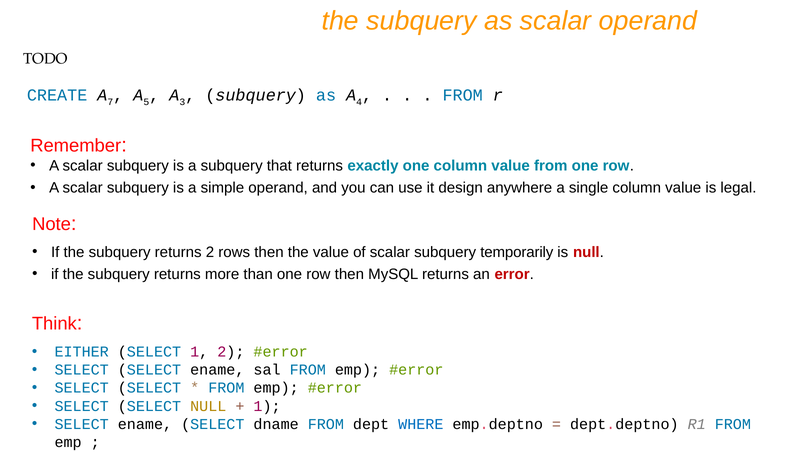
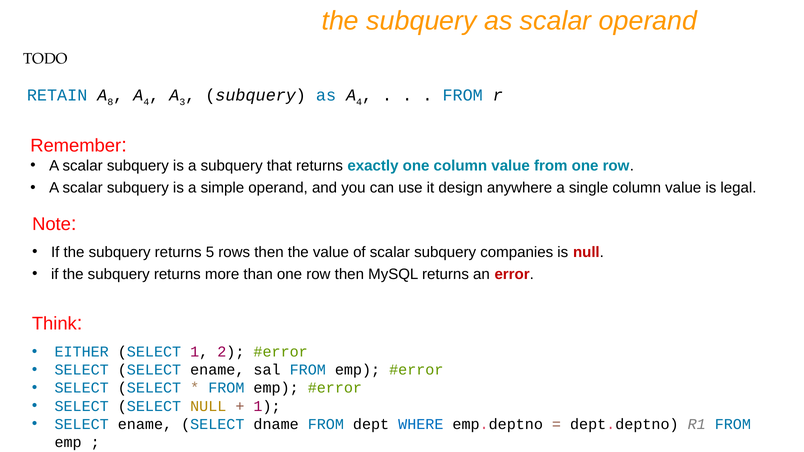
CREATE: CREATE -> RETAIN
7: 7 -> 8
5 at (146, 102): 5 -> 4
returns 2: 2 -> 5
temporarily: temporarily -> companies
